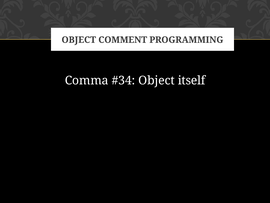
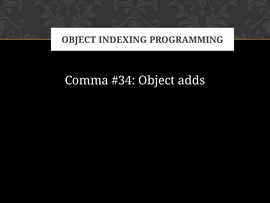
COMMENT: COMMENT -> INDEXING
itself: itself -> adds
